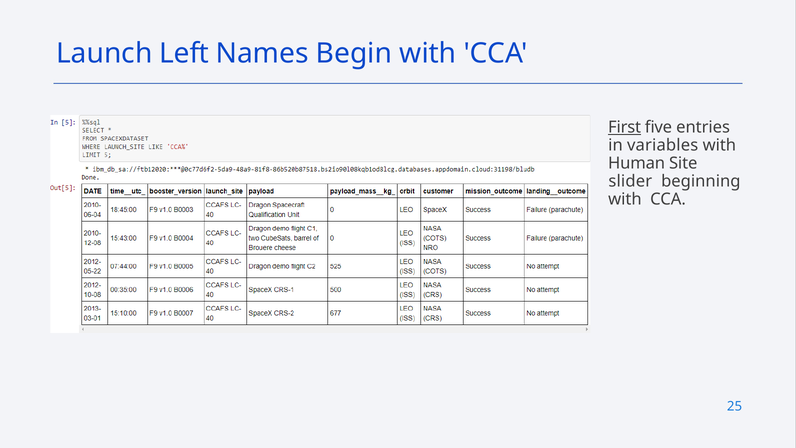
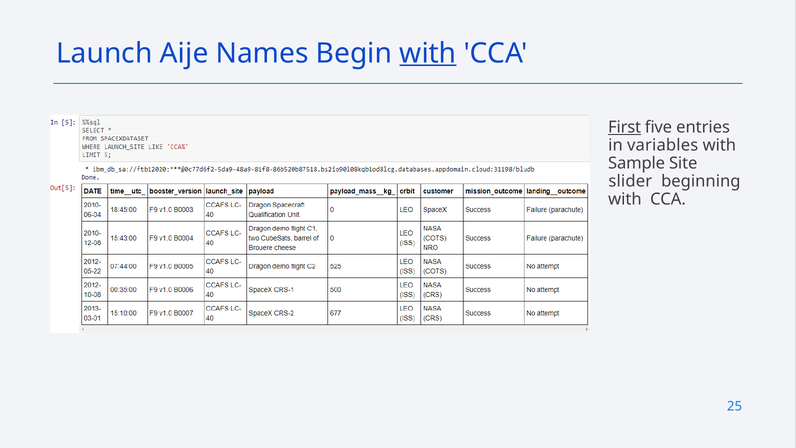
Left: Left -> Aije
with at (428, 53) underline: none -> present
Human: Human -> Sample
